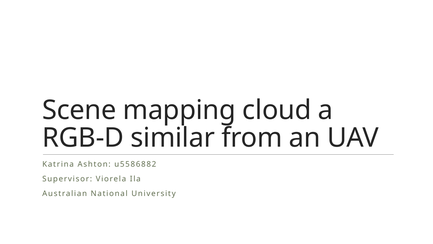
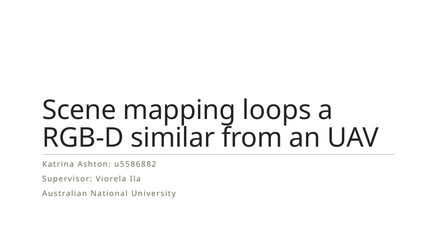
cloud: cloud -> loops
